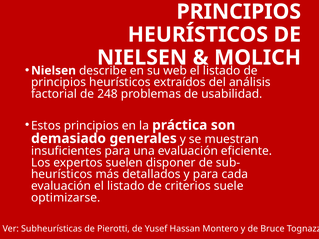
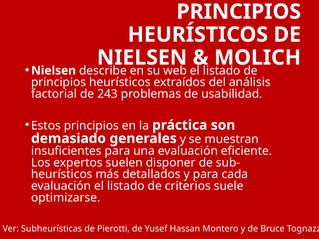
248: 248 -> 243
